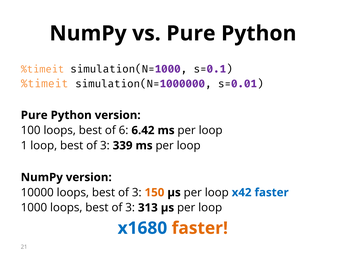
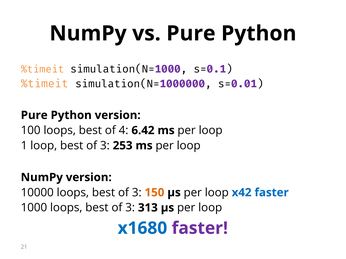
6: 6 -> 4
339: 339 -> 253
faster at (200, 229) colour: orange -> purple
